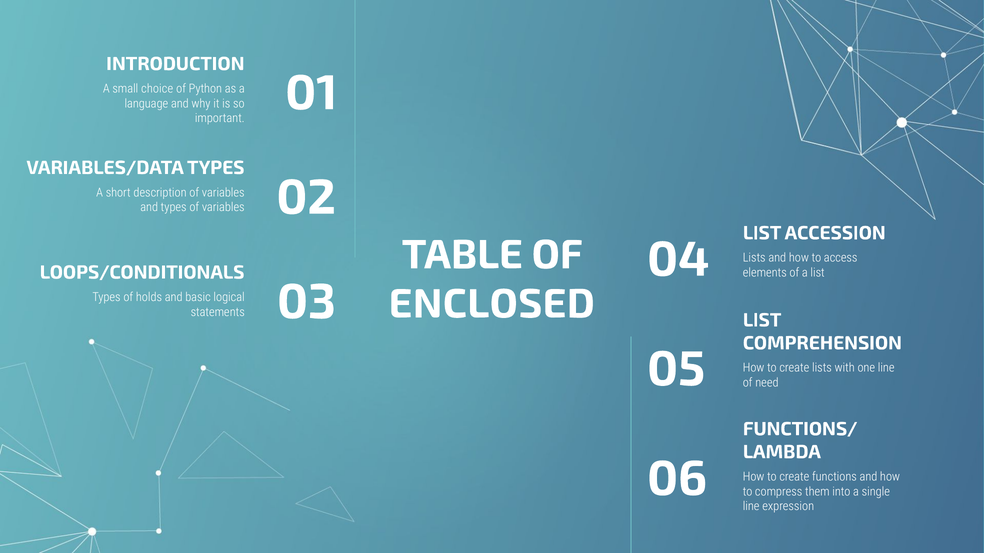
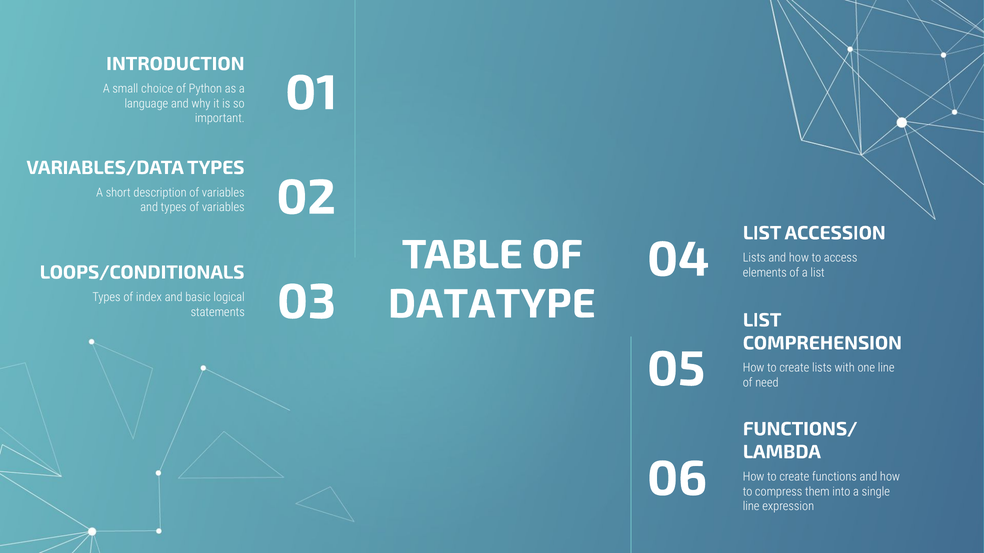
ENCLOSED: ENCLOSED -> DATATYPE
holds: holds -> index
